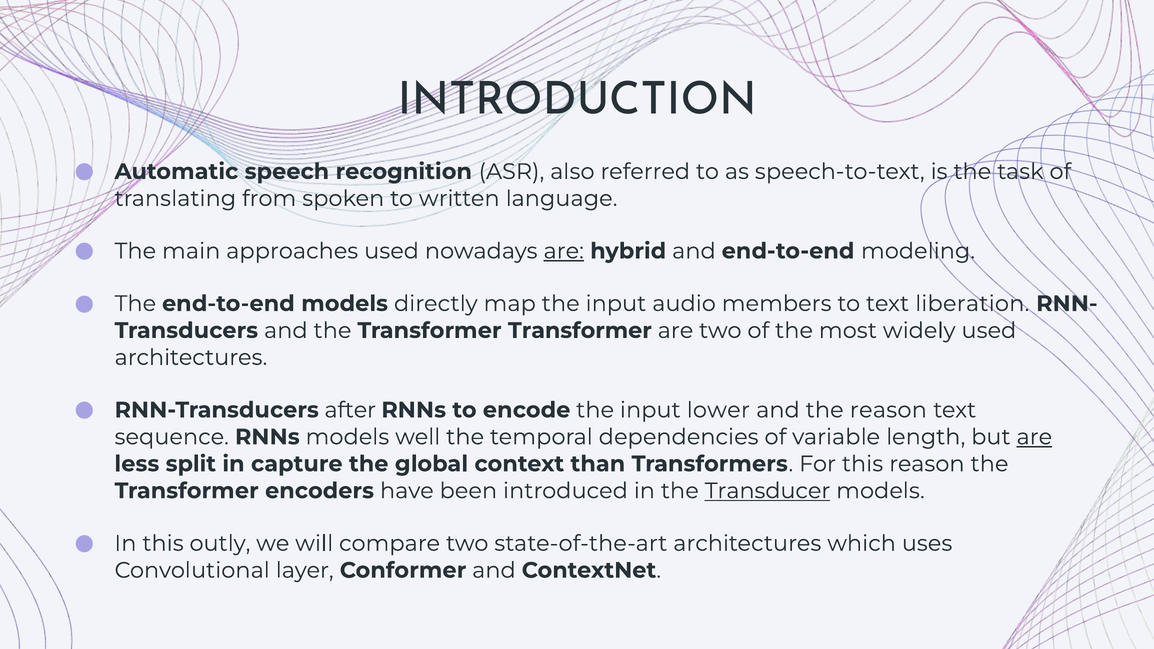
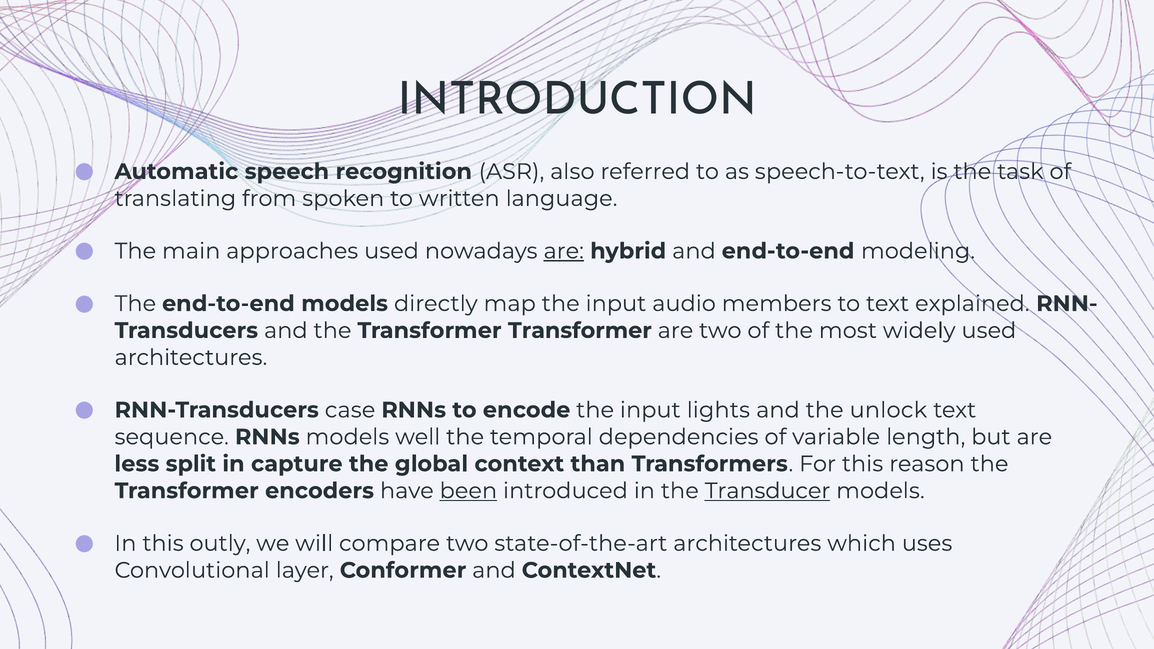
liberation: liberation -> explained
after: after -> case
lower: lower -> lights
the reason: reason -> unlock
are at (1034, 437) underline: present -> none
been underline: none -> present
